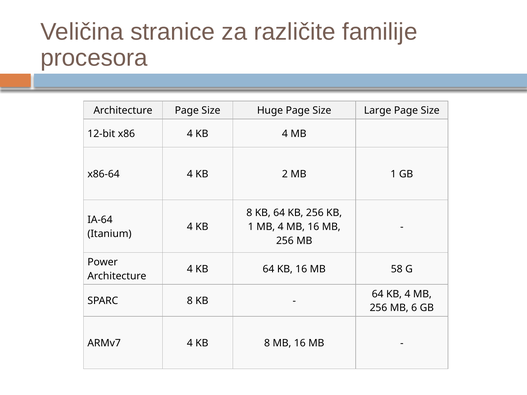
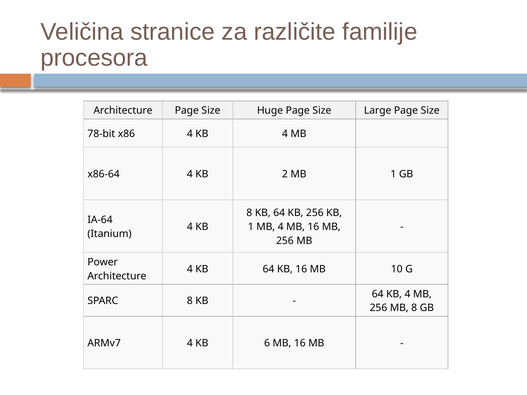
12-bit: 12-bit -> 78-bit
58: 58 -> 10
MB 6: 6 -> 8
ARMv7 4 KB 8: 8 -> 6
